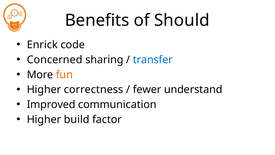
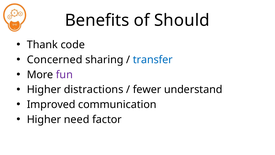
Enrick: Enrick -> Thank
fun colour: orange -> purple
correctness: correctness -> distractions
build: build -> need
